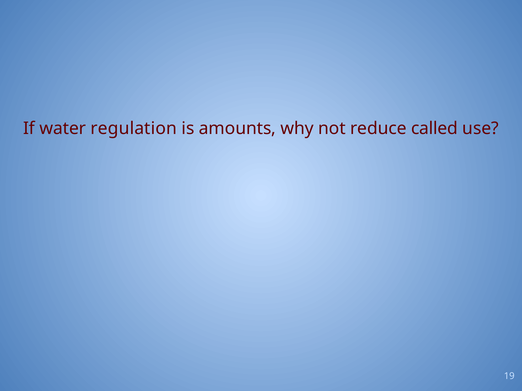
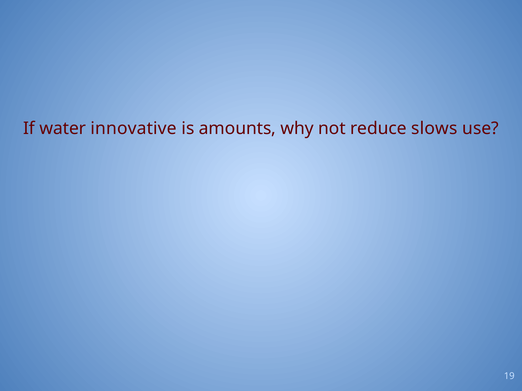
regulation: regulation -> innovative
called: called -> slows
